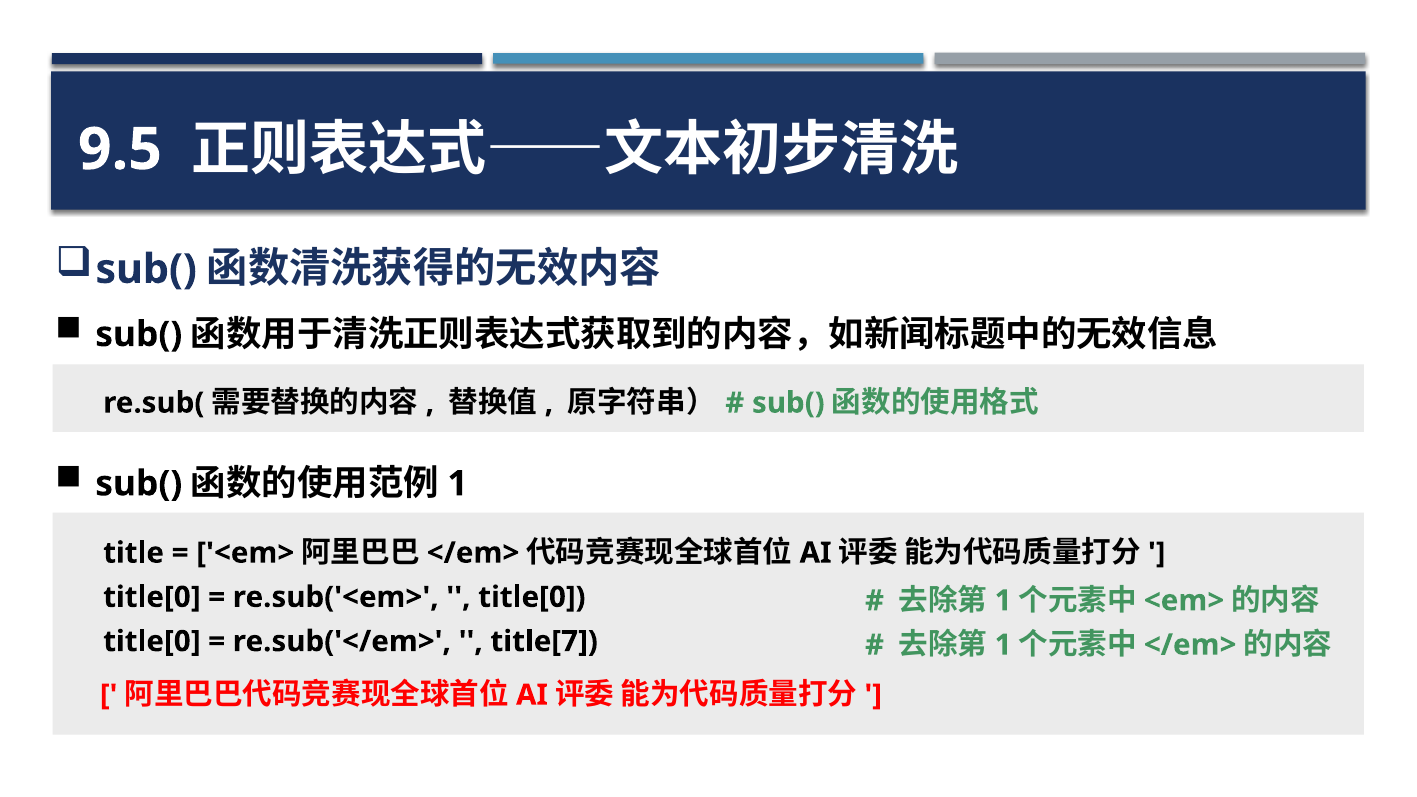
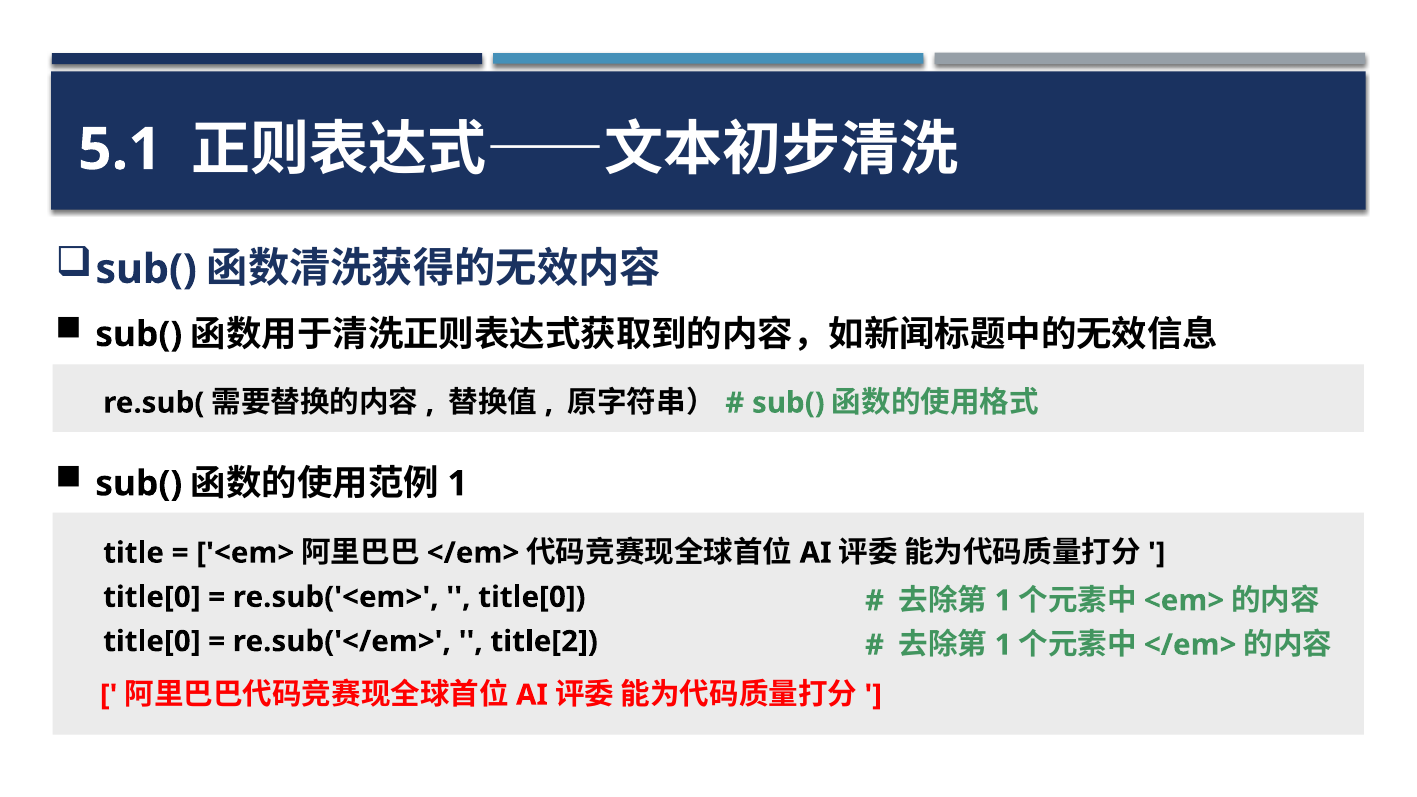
9.5: 9.5 -> 5.1
title[7: title[7 -> title[2
